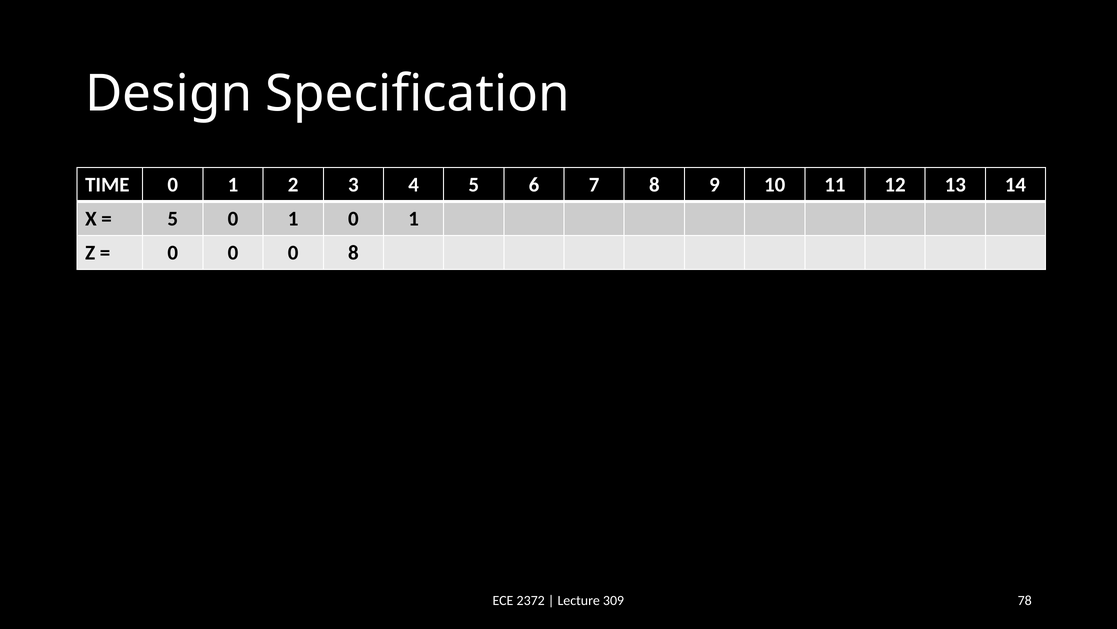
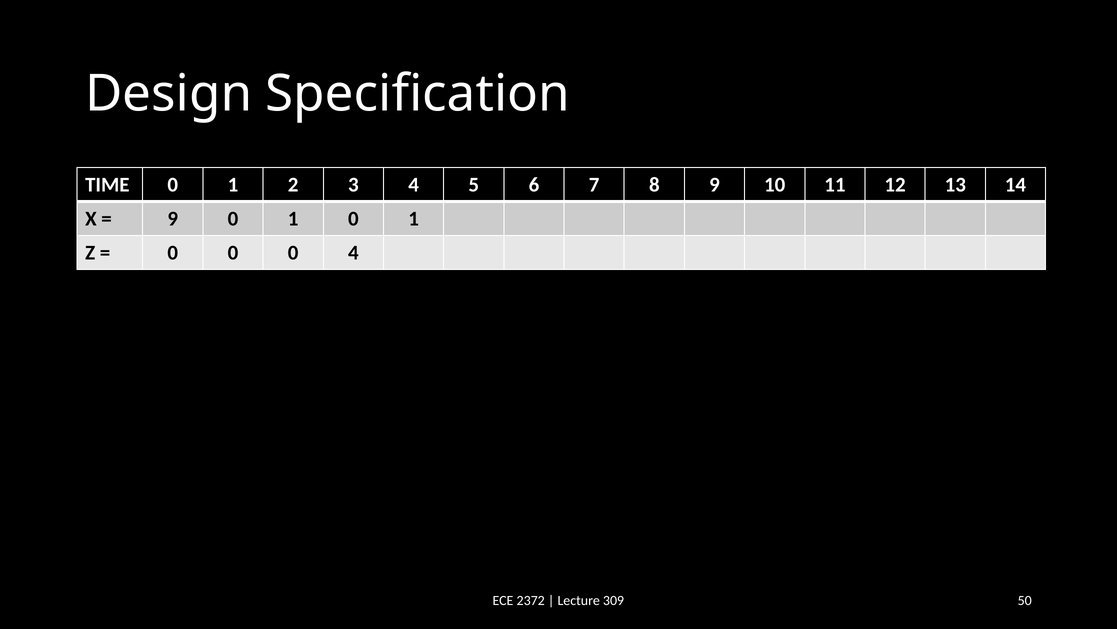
5 at (173, 218): 5 -> 9
0 8: 8 -> 4
78: 78 -> 50
